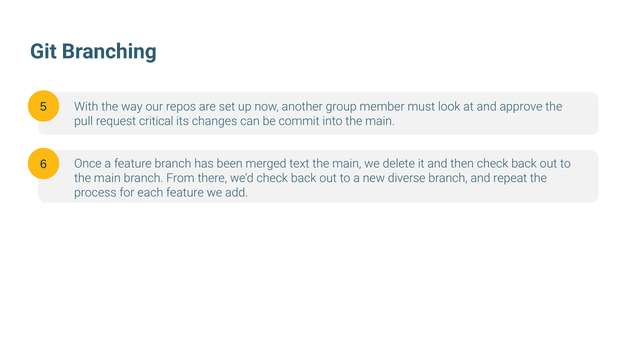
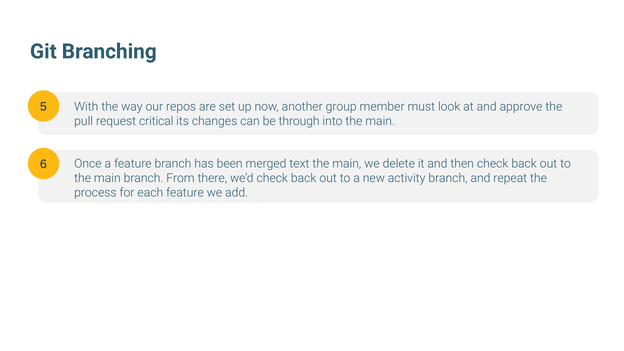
commit: commit -> through
diverse: diverse -> activity
